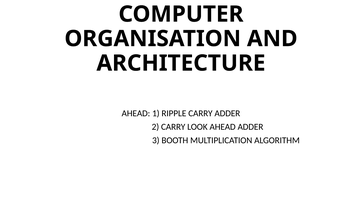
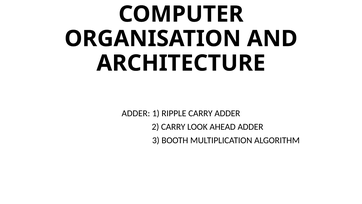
AHEAD at (136, 113): AHEAD -> ADDER
